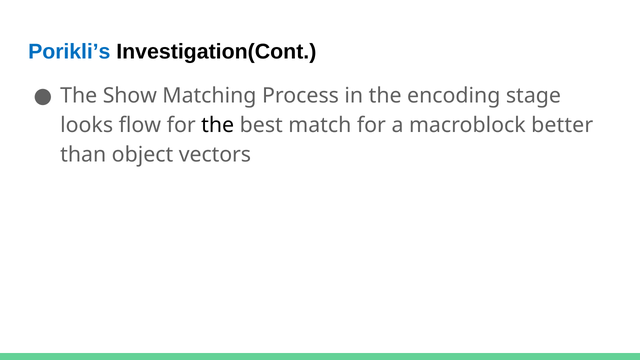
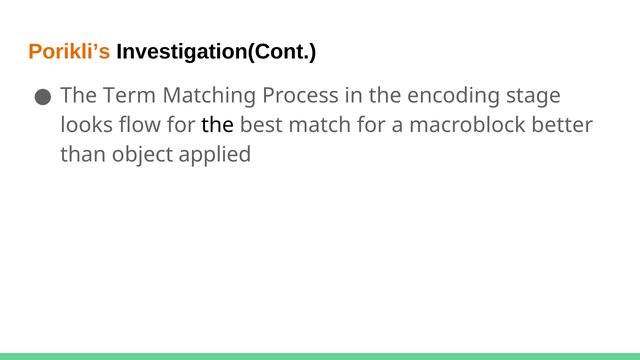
Porikli’s colour: blue -> orange
Show: Show -> Term
vectors: vectors -> applied
